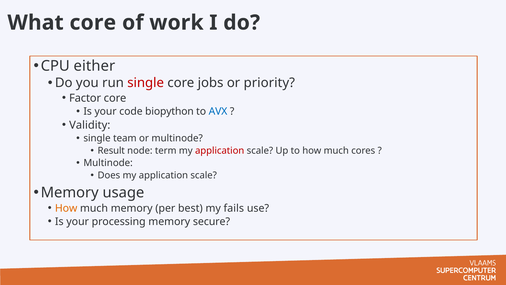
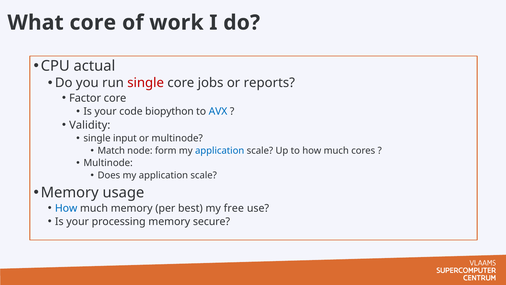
either: either -> actual
priority: priority -> reports
team: team -> input
Result: Result -> Match
term: term -> form
application at (220, 151) colour: red -> blue
How at (66, 208) colour: orange -> blue
fails: fails -> free
